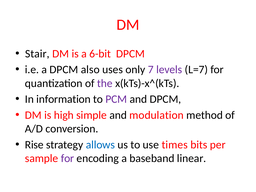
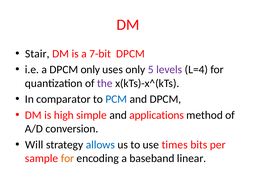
6-bit: 6-bit -> 7-bit
DPCM also: also -> only
7: 7 -> 5
L=7: L=7 -> L=4
information: information -> comparator
PCM colour: purple -> blue
modulation: modulation -> applications
Rise: Rise -> Will
for at (67, 158) colour: purple -> orange
